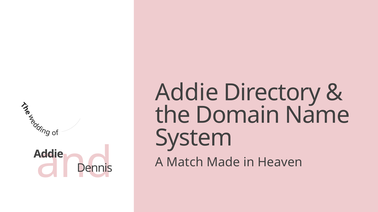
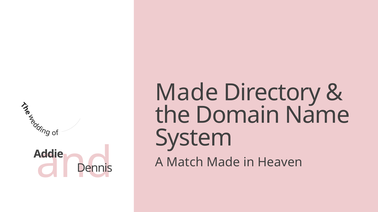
Addie at (187, 93): Addie -> Made
